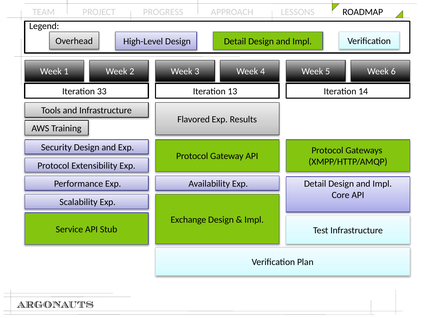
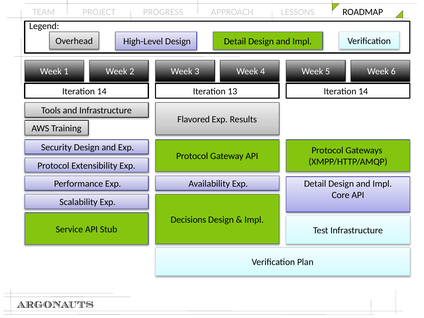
33 at (102, 91): 33 -> 14
Exchange: Exchange -> Decisions
